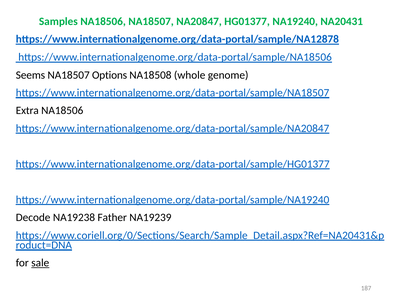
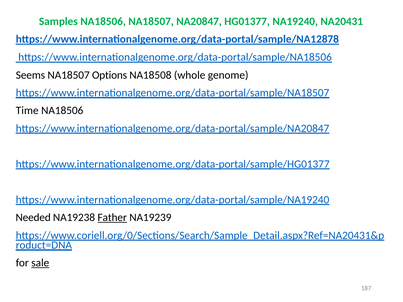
Extra: Extra -> Time
Decode: Decode -> Needed
Father underline: none -> present
